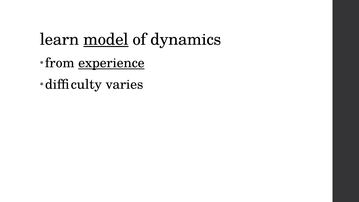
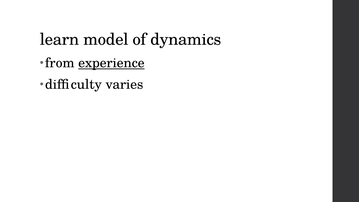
model underline: present -> none
